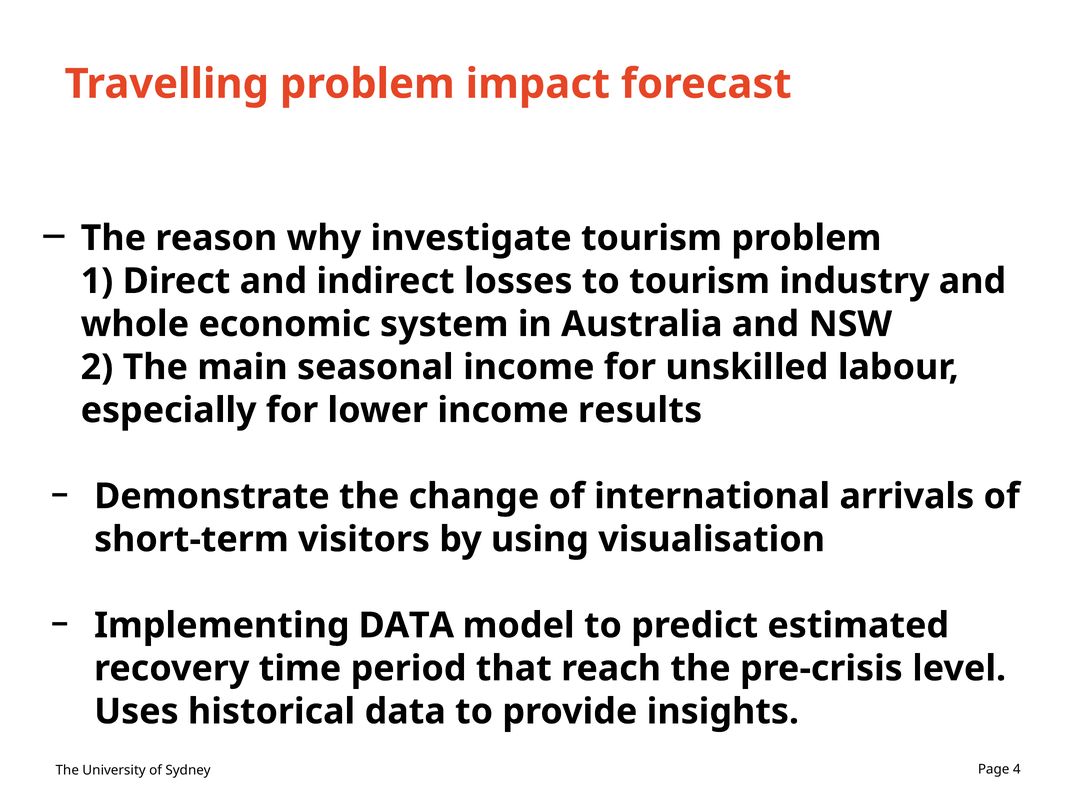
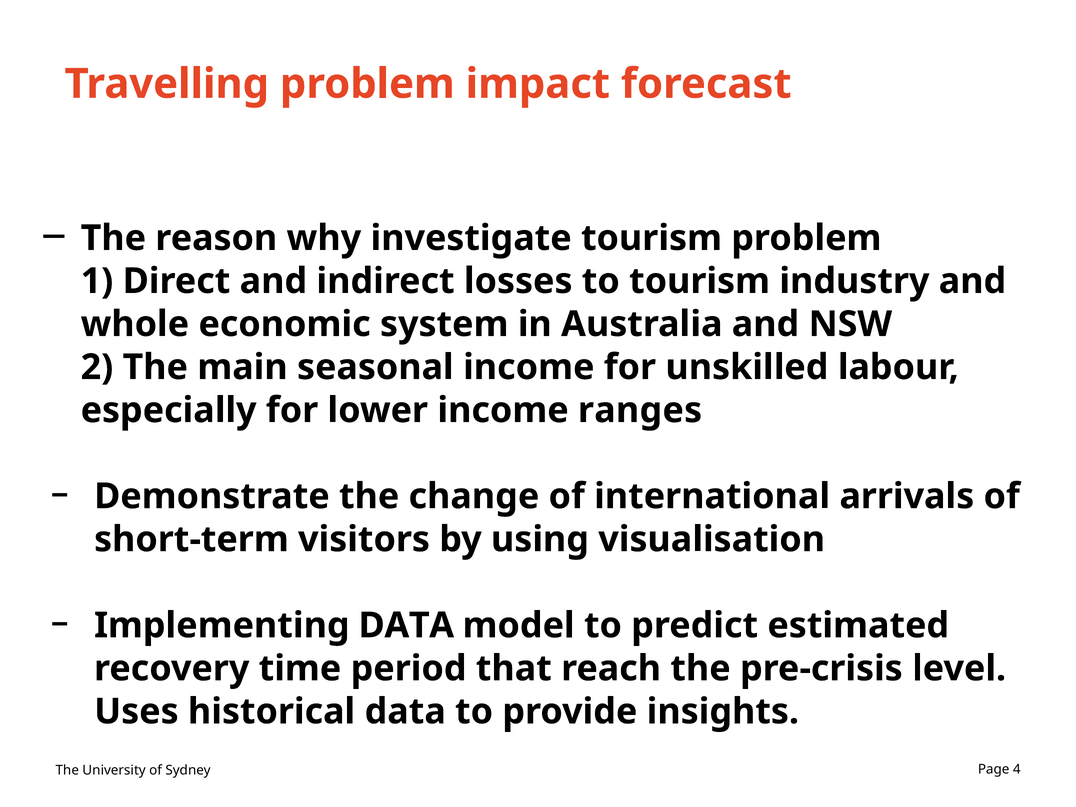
results: results -> ranges
